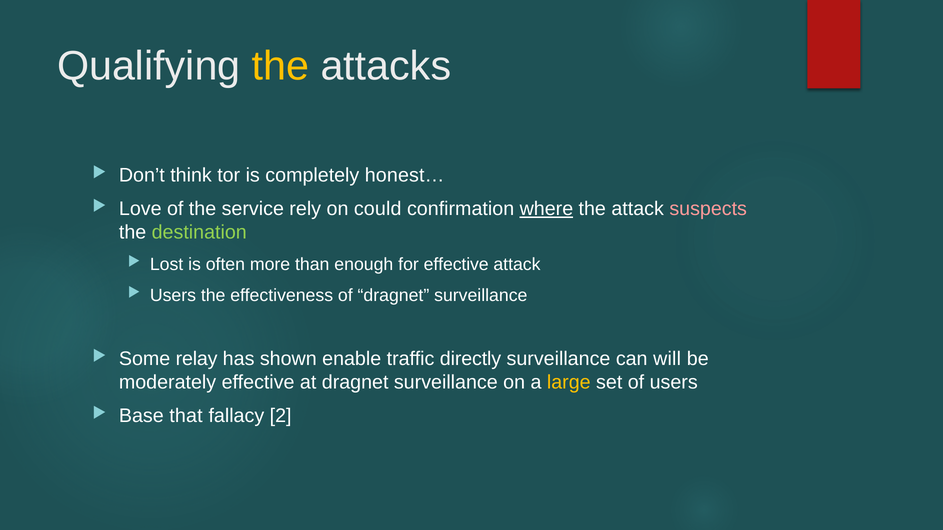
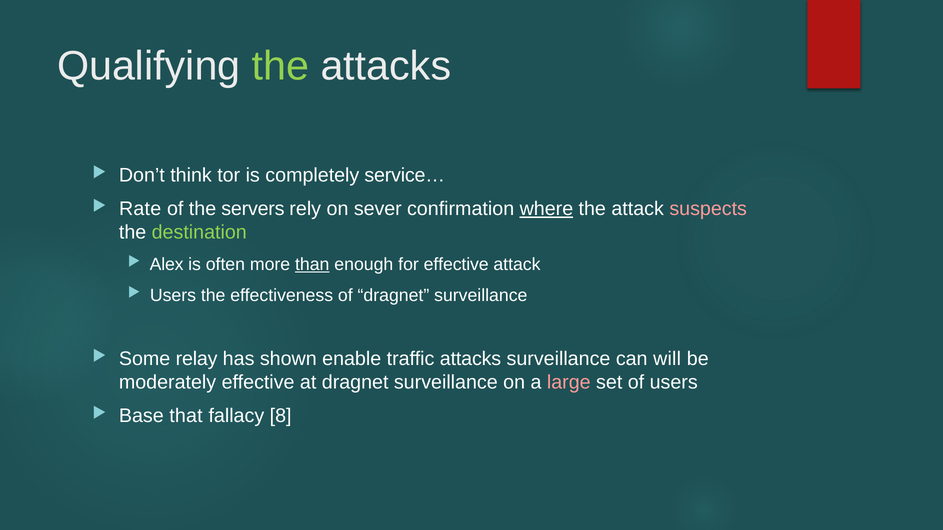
the at (280, 66) colour: yellow -> light green
honest…: honest… -> service…
Love: Love -> Rate
service: service -> servers
could: could -> sever
Lost: Lost -> Alex
than underline: none -> present
traffic directly: directly -> attacks
large colour: yellow -> pink
2: 2 -> 8
